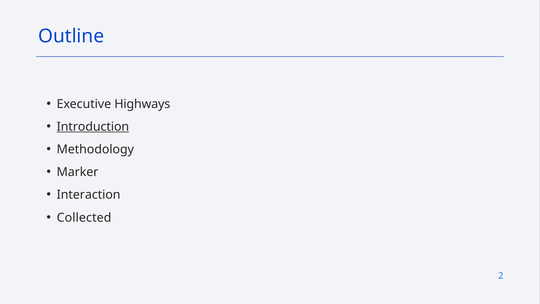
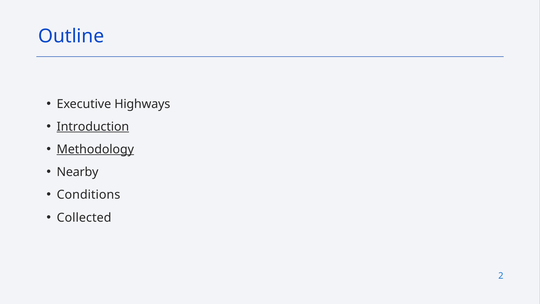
Methodology underline: none -> present
Marker: Marker -> Nearby
Interaction: Interaction -> Conditions
